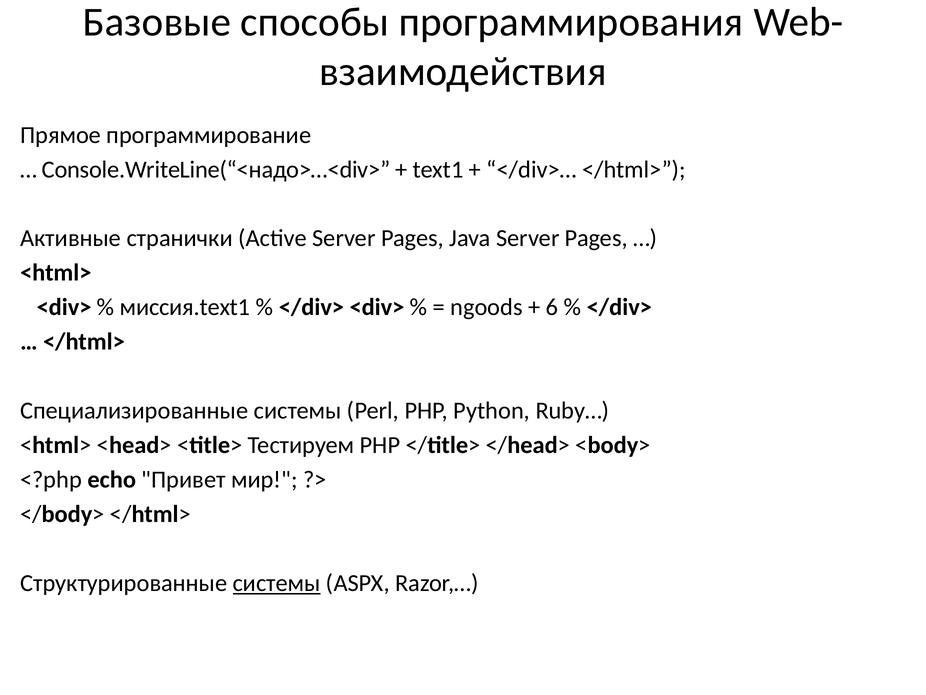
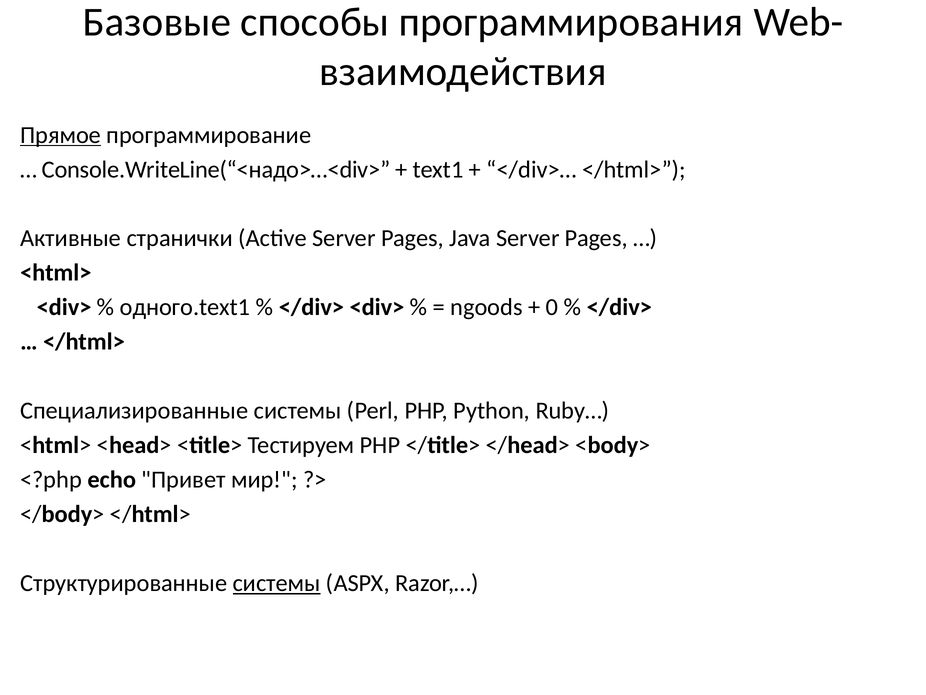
Прямое underline: none -> present
миссия.text1: миссия.text1 -> одного.text1
6: 6 -> 0
